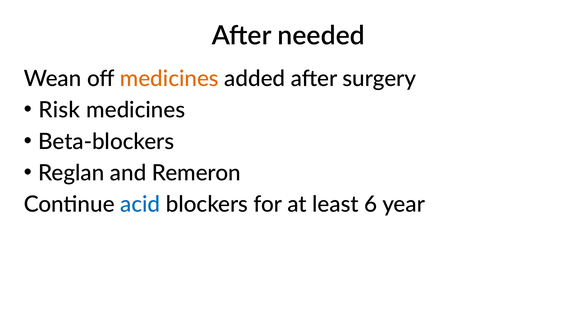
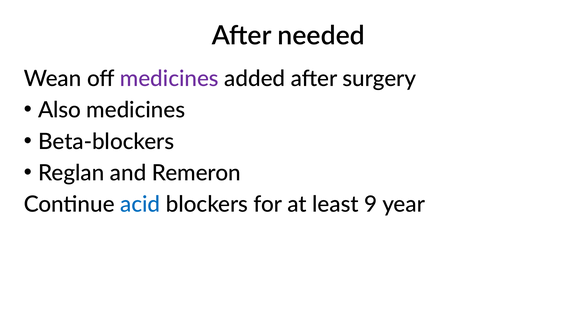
medicines at (169, 79) colour: orange -> purple
Risk: Risk -> Also
6: 6 -> 9
